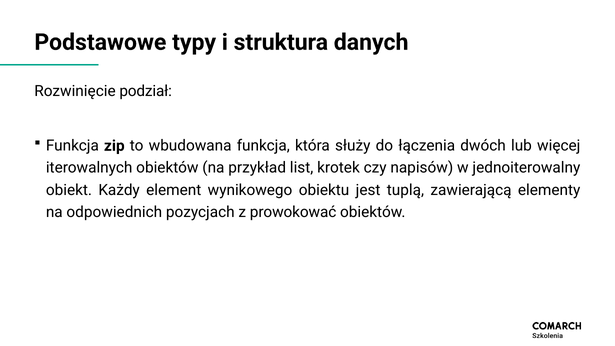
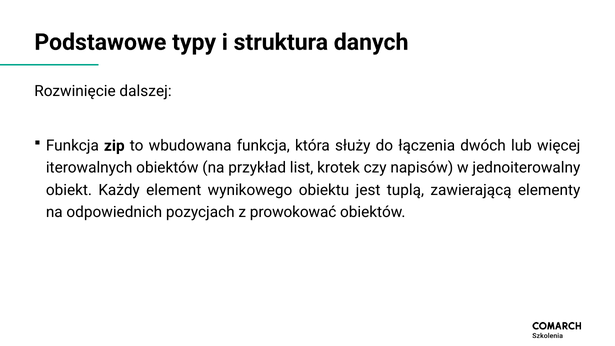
podział: podział -> dalszej
